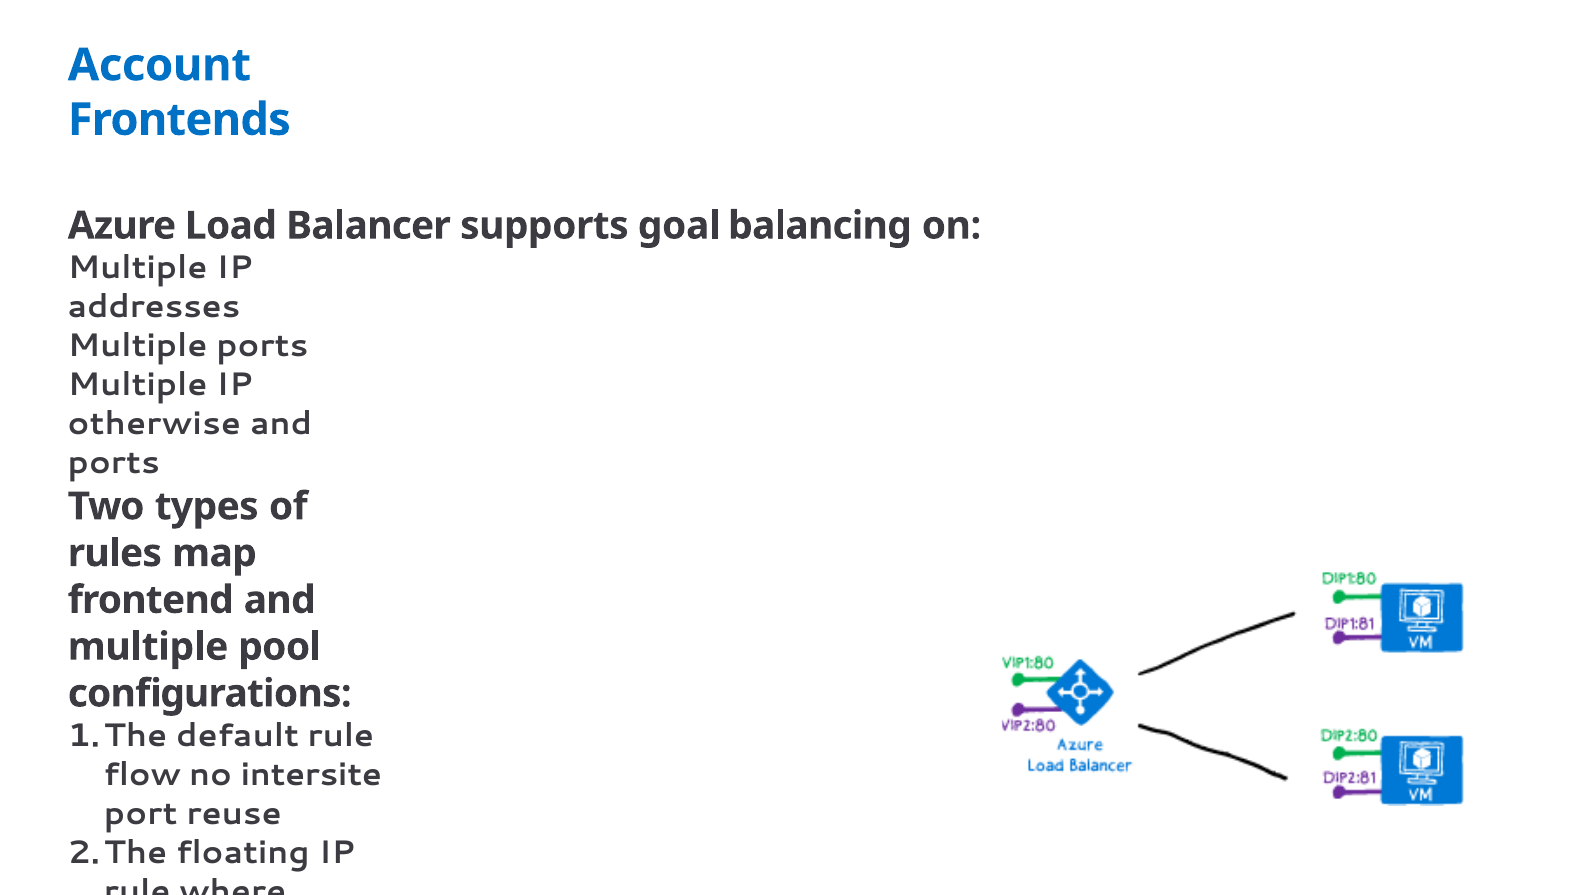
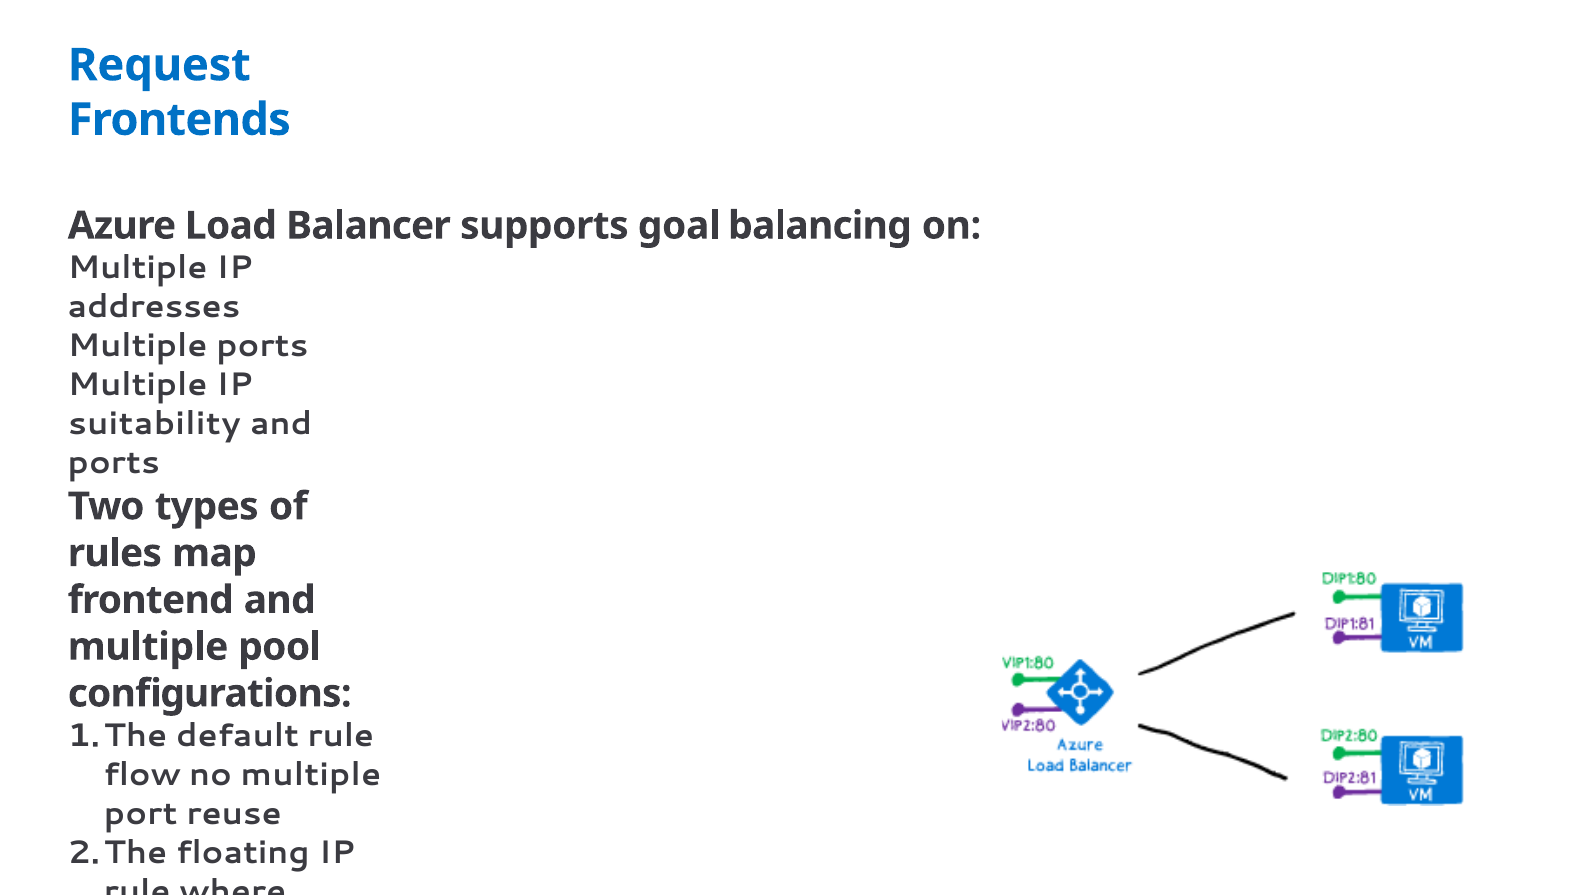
Account: Account -> Request
otherwise: otherwise -> suitability
no intersite: intersite -> multiple
